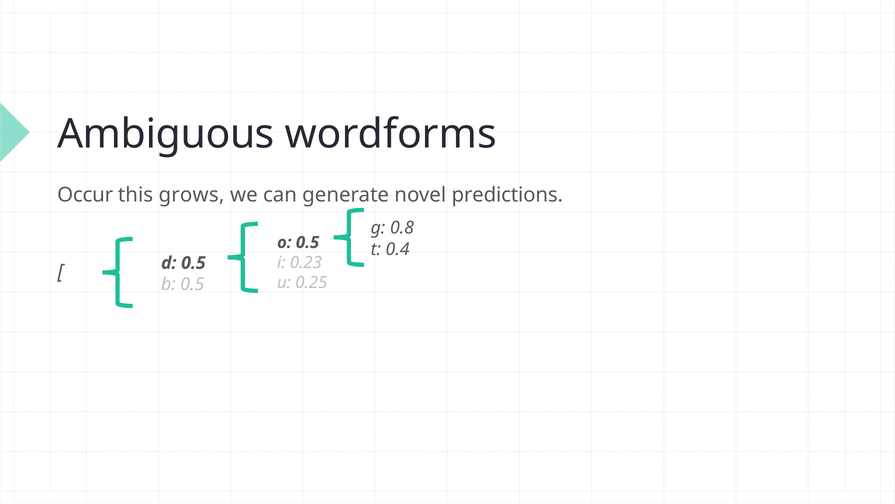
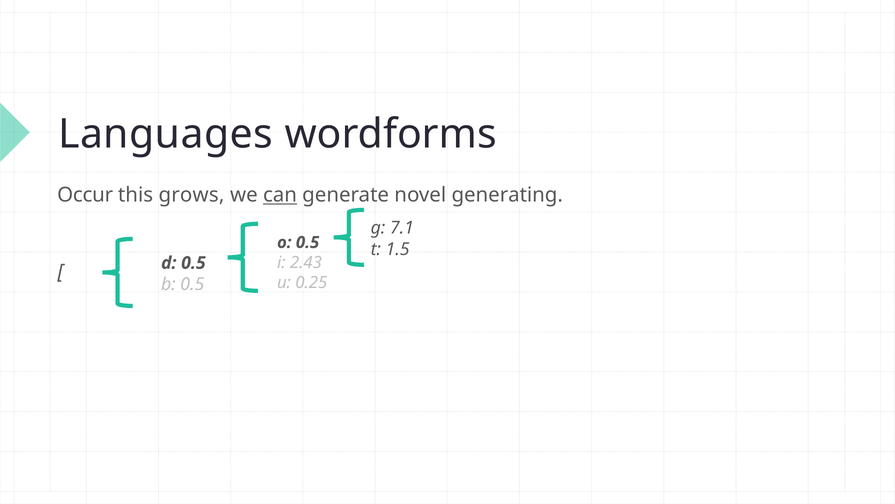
Ambiguous: Ambiguous -> Languages
can underline: none -> present
predictions: predictions -> generating
0.8: 0.8 -> 7.1
0.4: 0.4 -> 1.5
0.23: 0.23 -> 2.43
